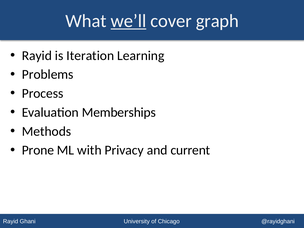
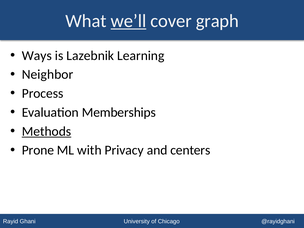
Rayid at (37, 56): Rayid -> Ways
Iteration: Iteration -> Lazebnik
Problems: Problems -> Neighbor
Methods underline: none -> present
current: current -> centers
